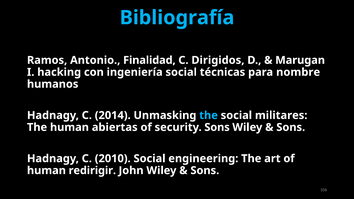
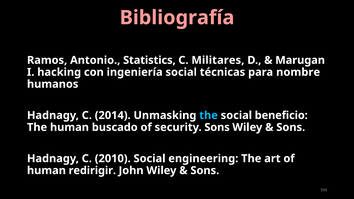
Bibliografía colour: light blue -> pink
Finalidad: Finalidad -> Statistics
Dirigidos: Dirigidos -> Militares
militares: militares -> beneficio
abiertas: abiertas -> buscado
